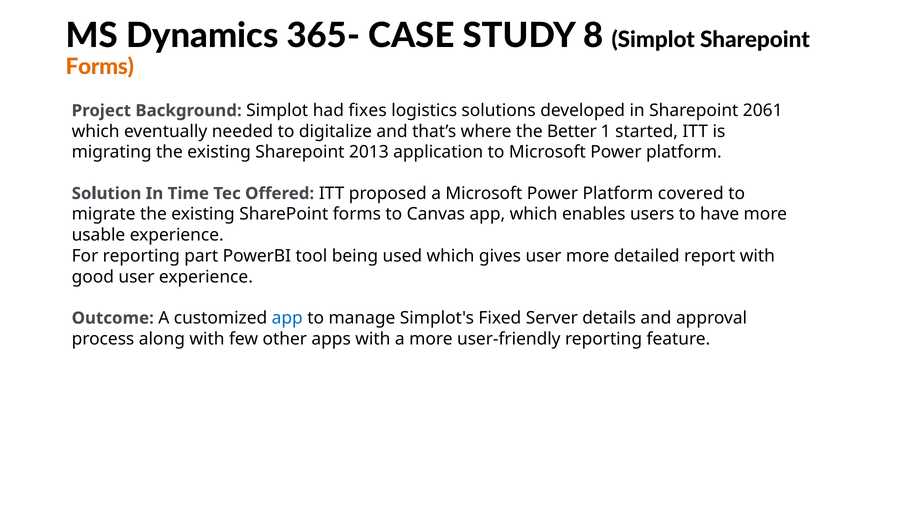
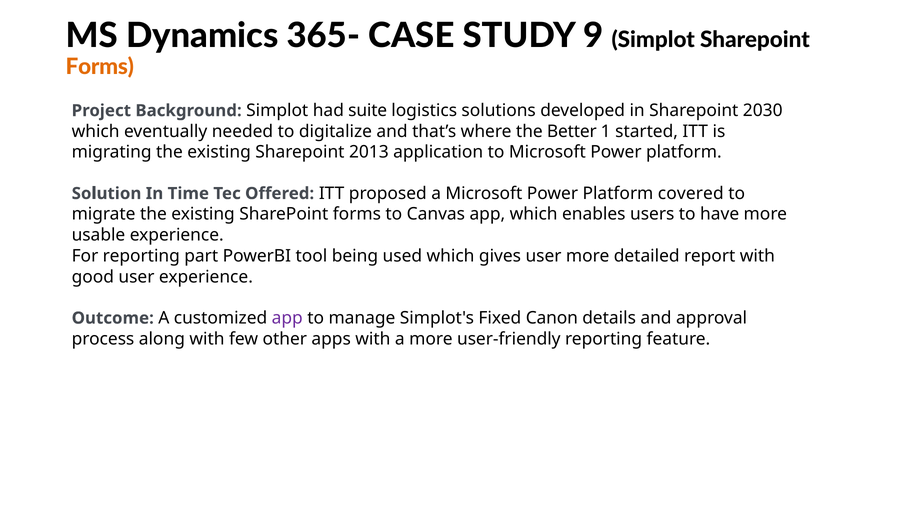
8: 8 -> 9
fixes: fixes -> suite
2061: 2061 -> 2030
app at (287, 318) colour: blue -> purple
Server: Server -> Canon
